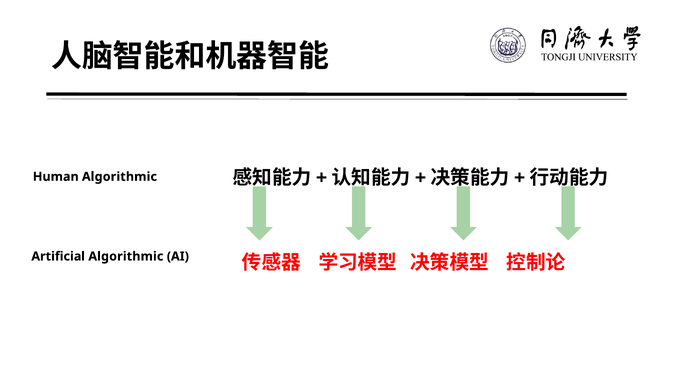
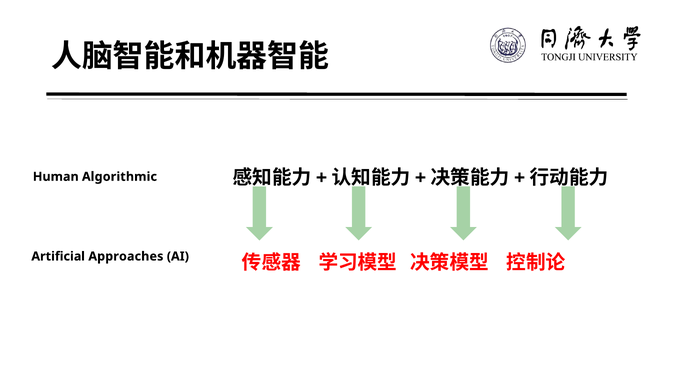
Artificial Algorithmic: Algorithmic -> Approaches
